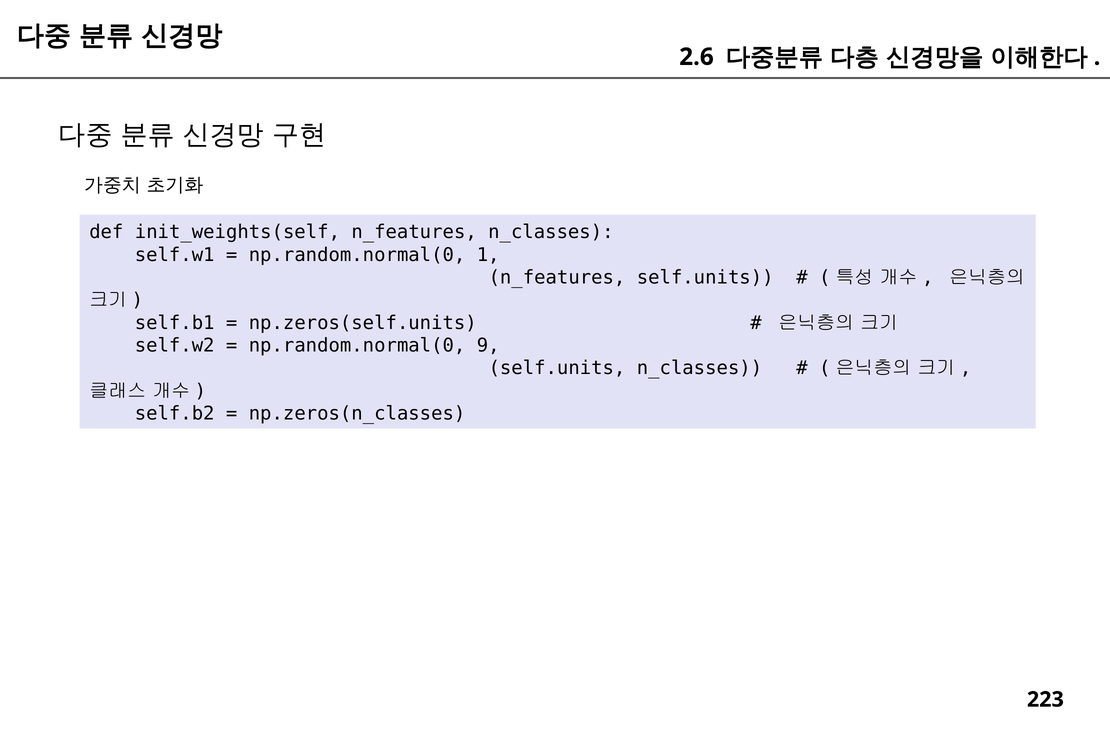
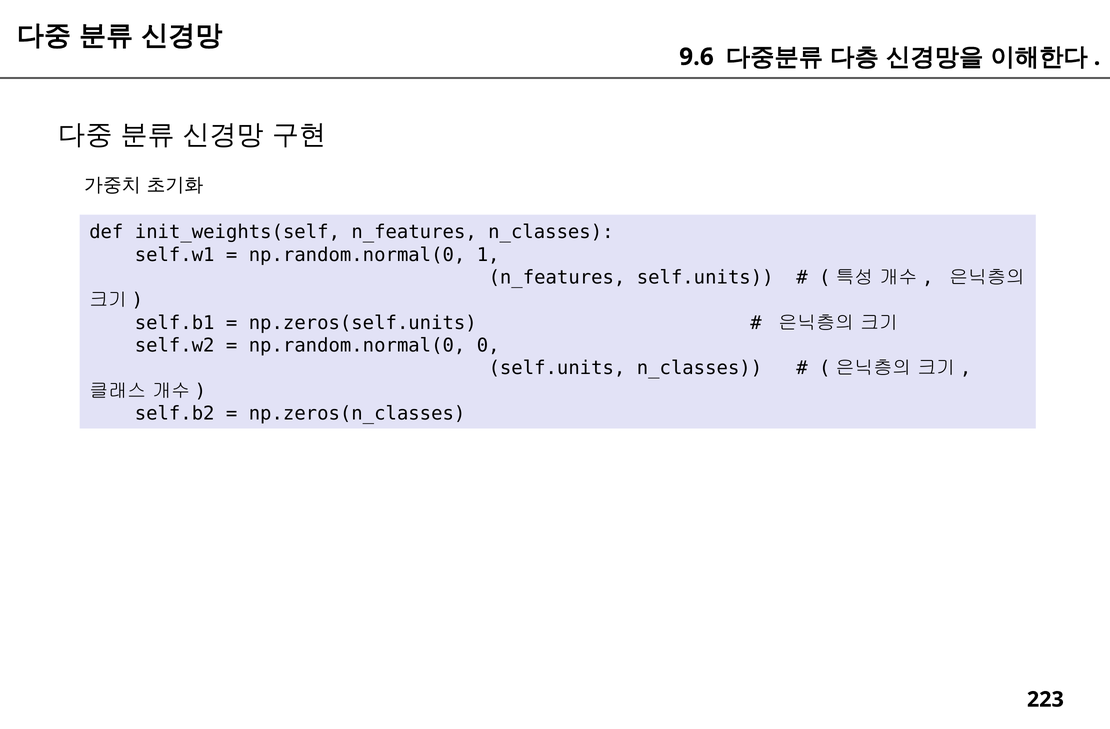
2.6: 2.6 -> 9.6
9: 9 -> 0
